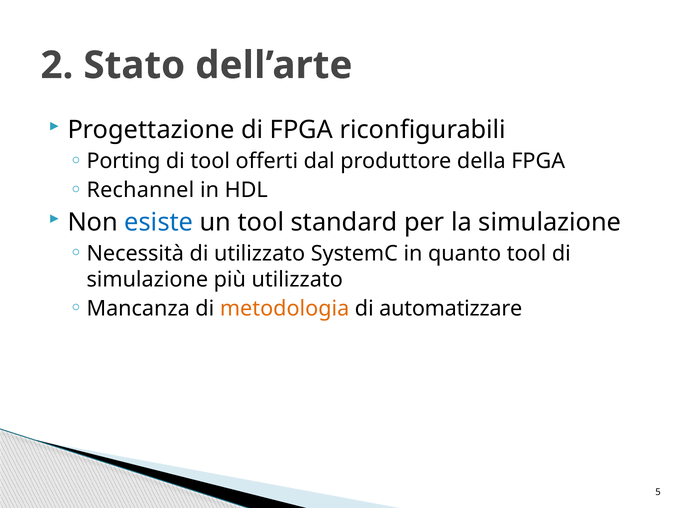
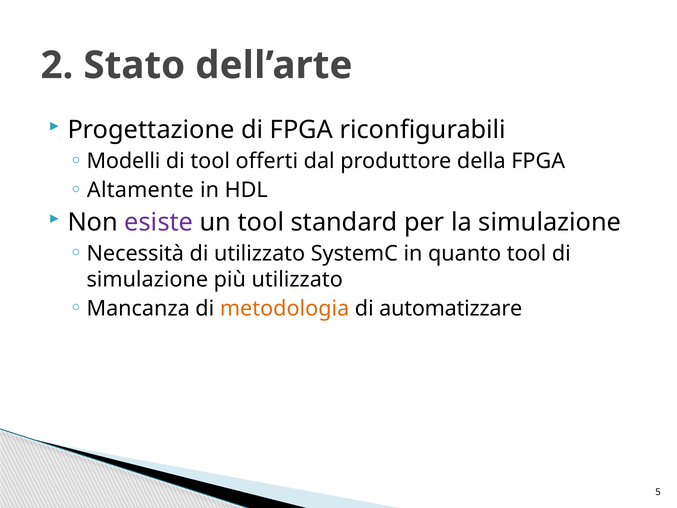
Porting: Porting -> Modelli
Rechannel: Rechannel -> Altamente
esiste colour: blue -> purple
